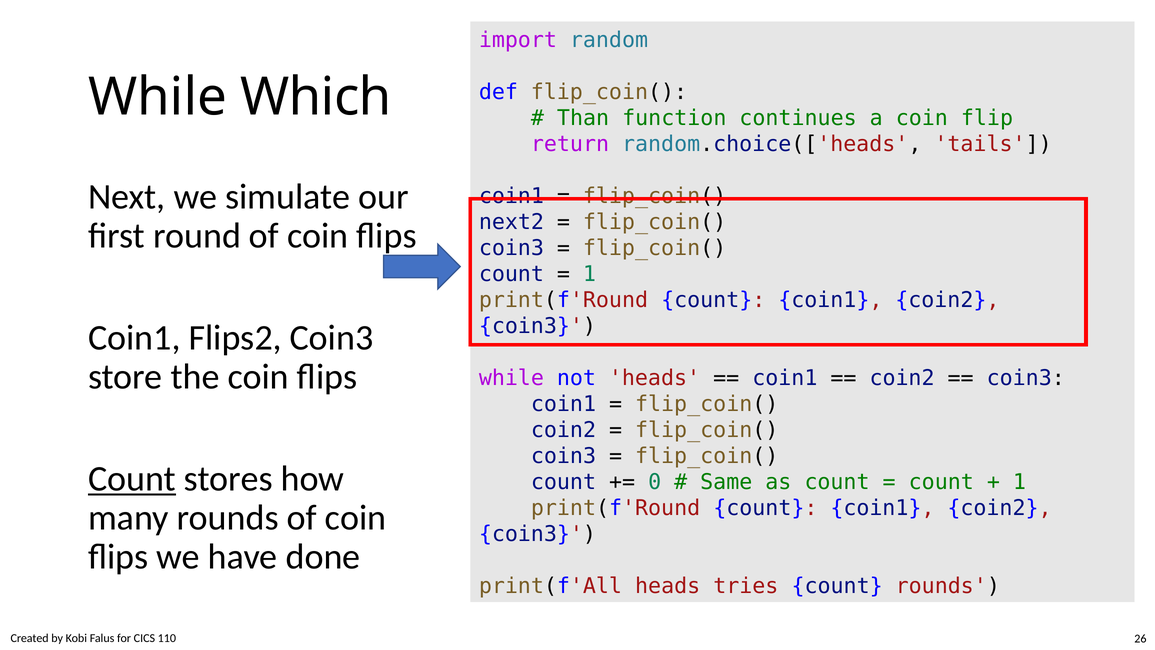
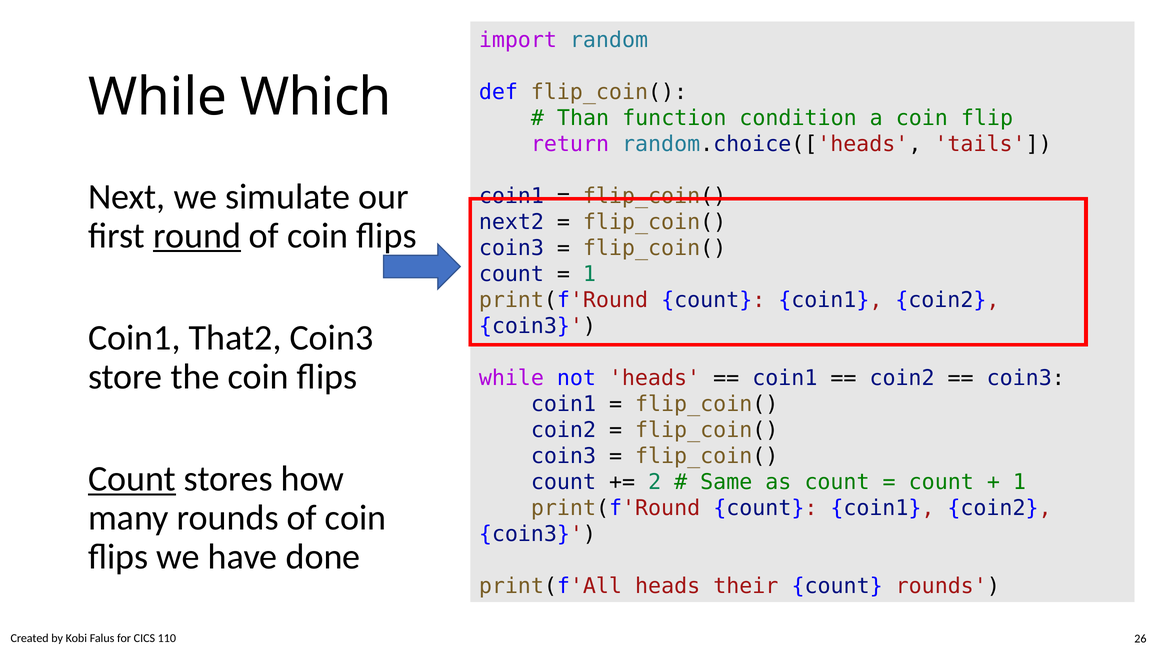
continues: continues -> condition
round underline: none -> present
Flips2: Flips2 -> That2
0: 0 -> 2
tries: tries -> their
